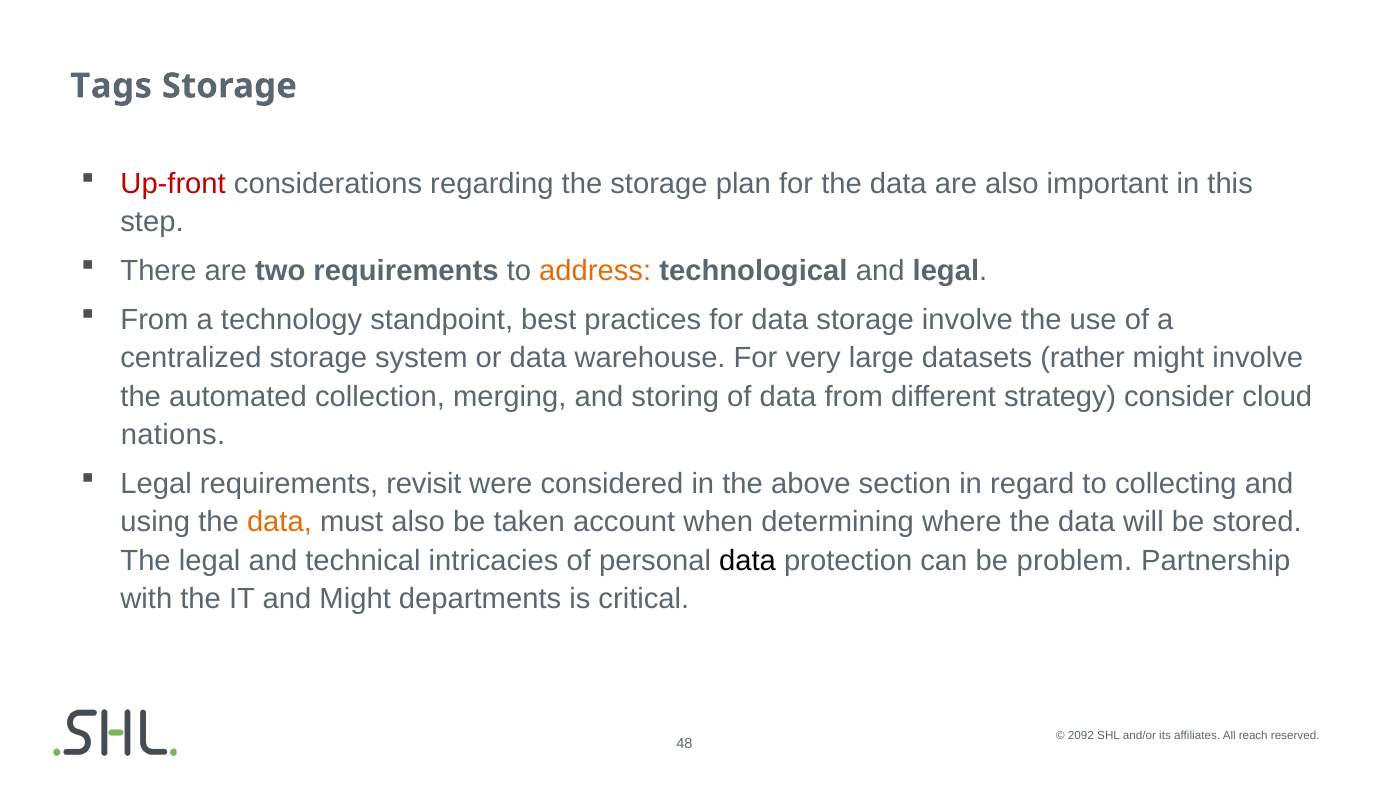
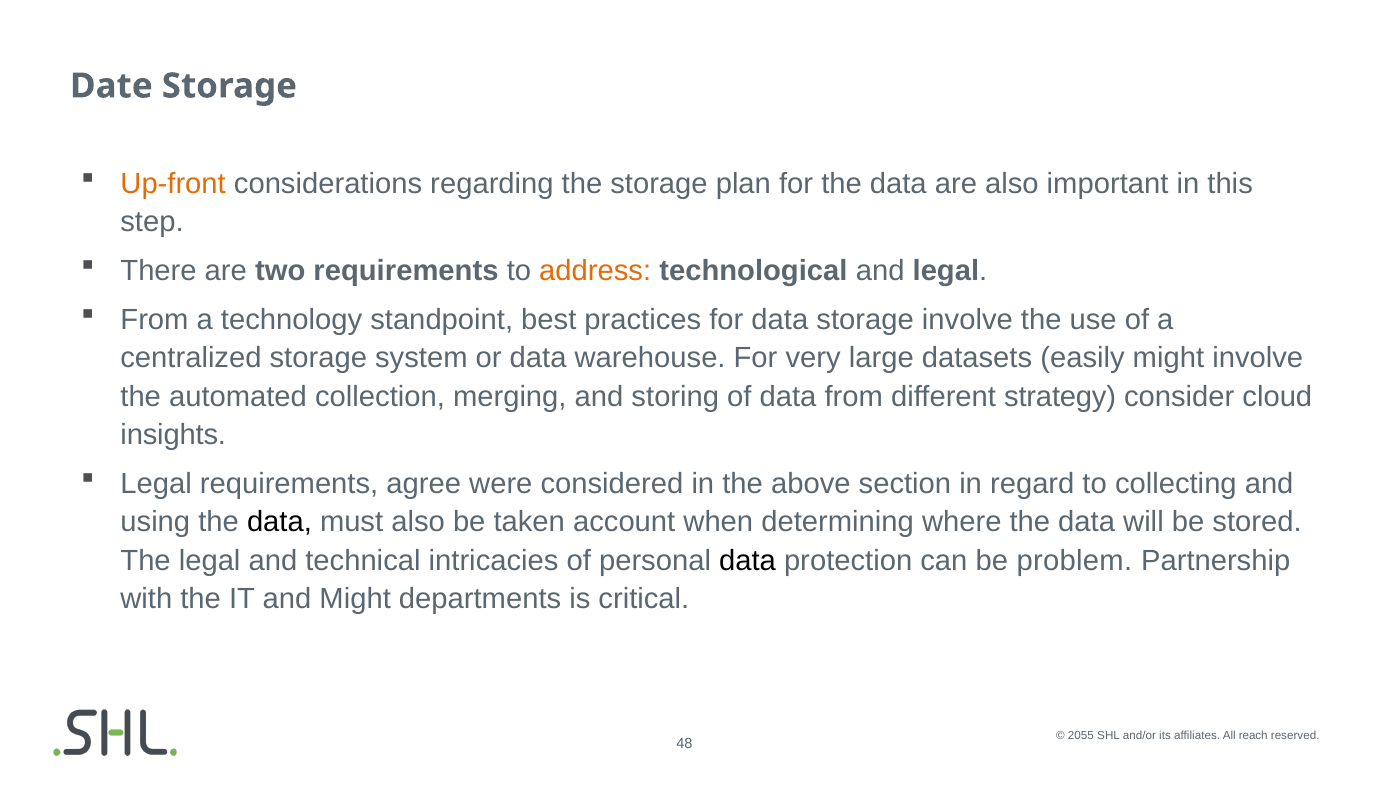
Tags: Tags -> Date
Up-front colour: red -> orange
rather: rather -> easily
nations: nations -> insights
revisit: revisit -> agree
data at (279, 522) colour: orange -> black
2092: 2092 -> 2055
